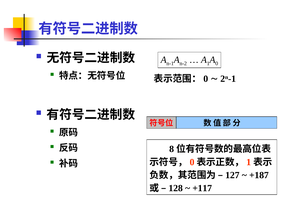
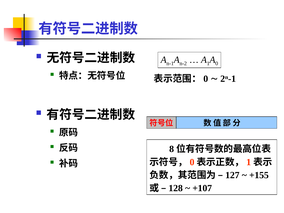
+187: +187 -> +155
+117: +117 -> +107
